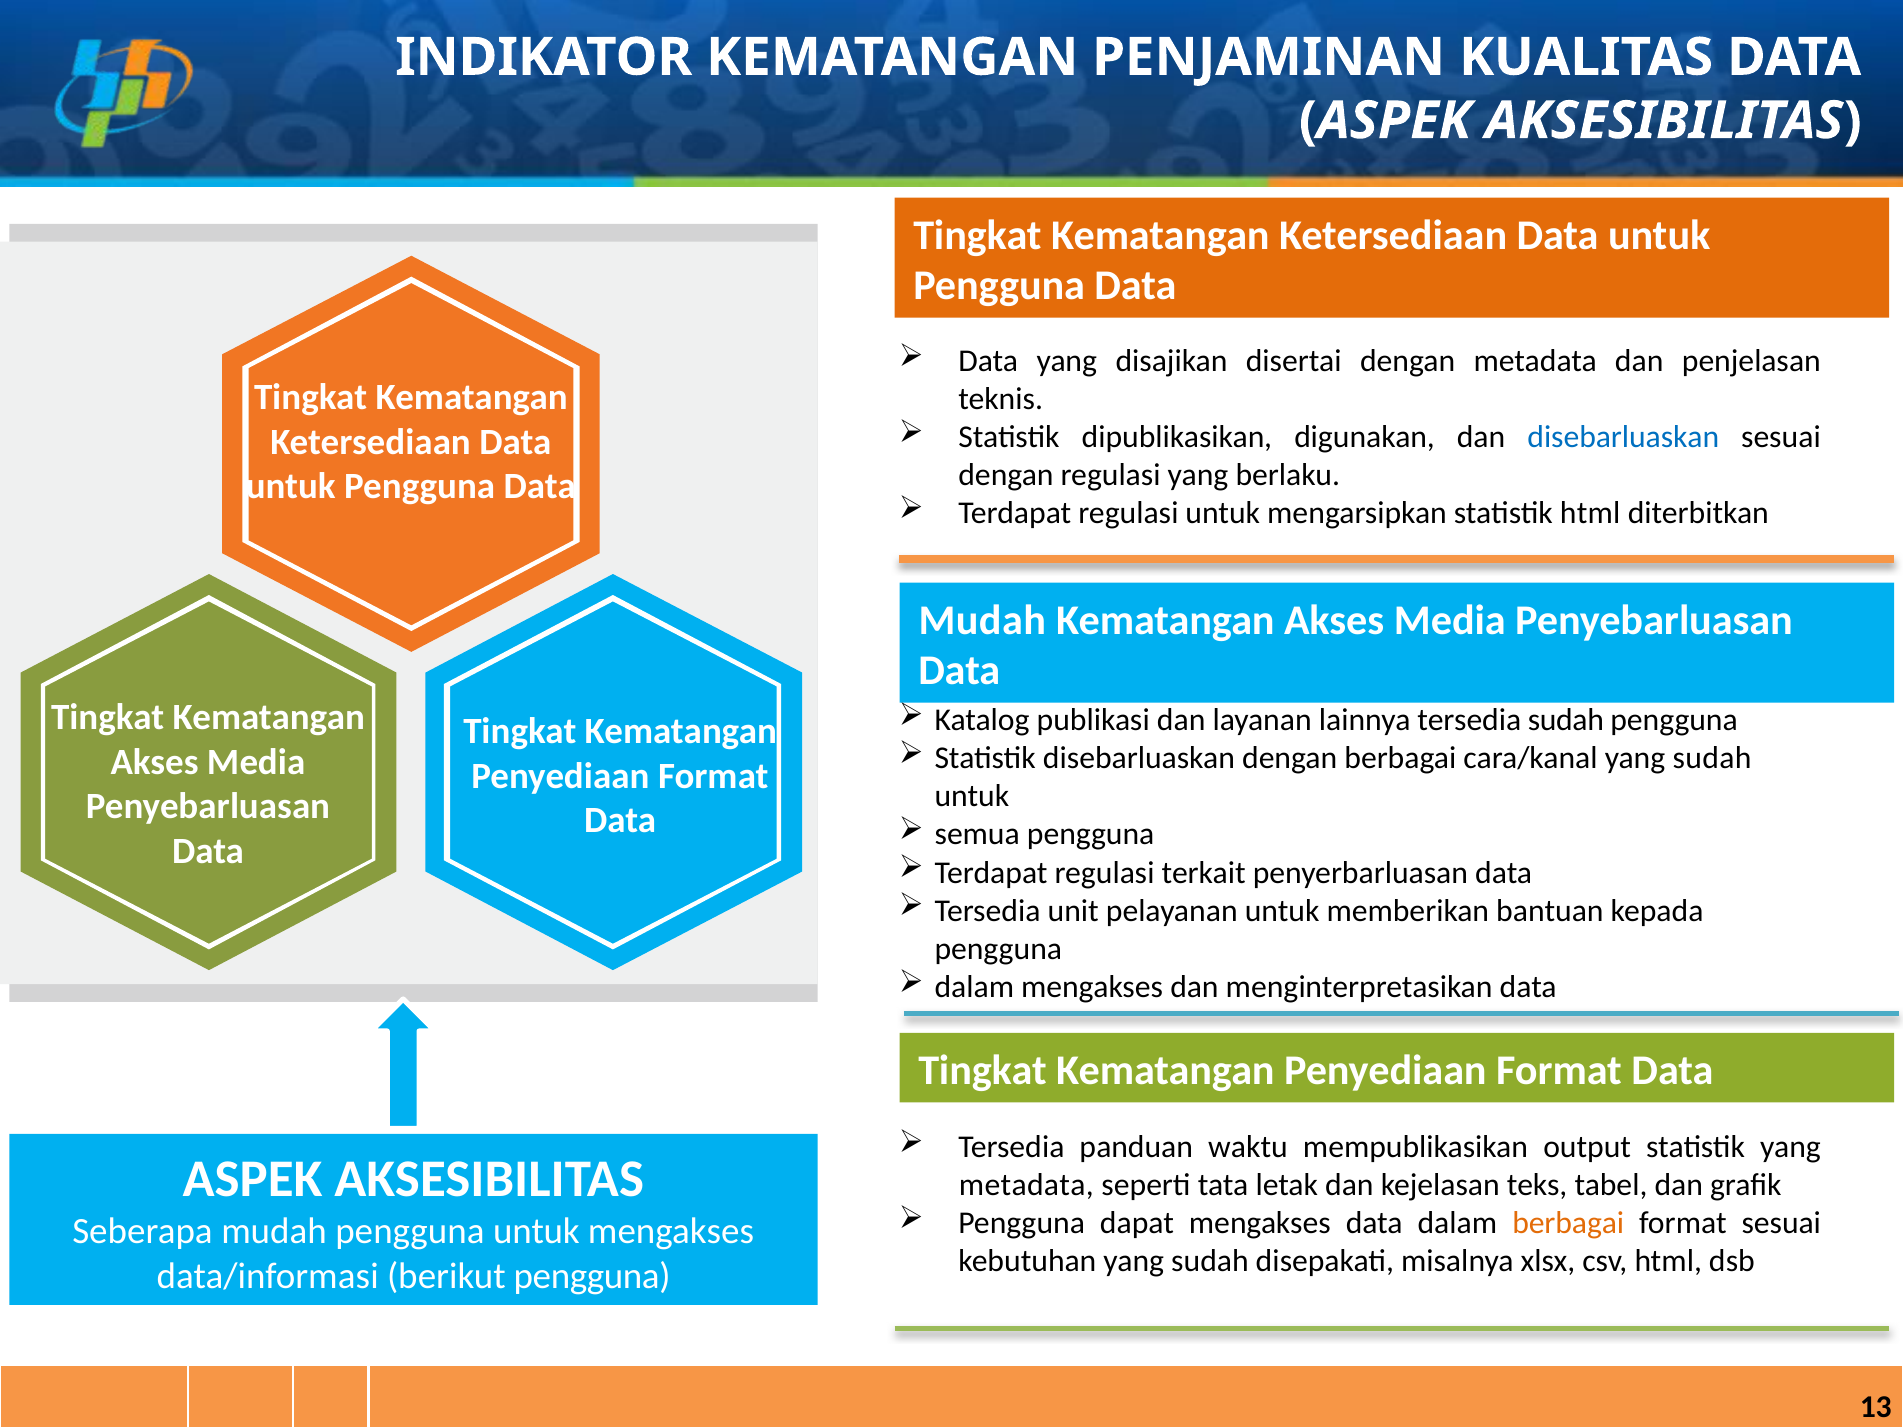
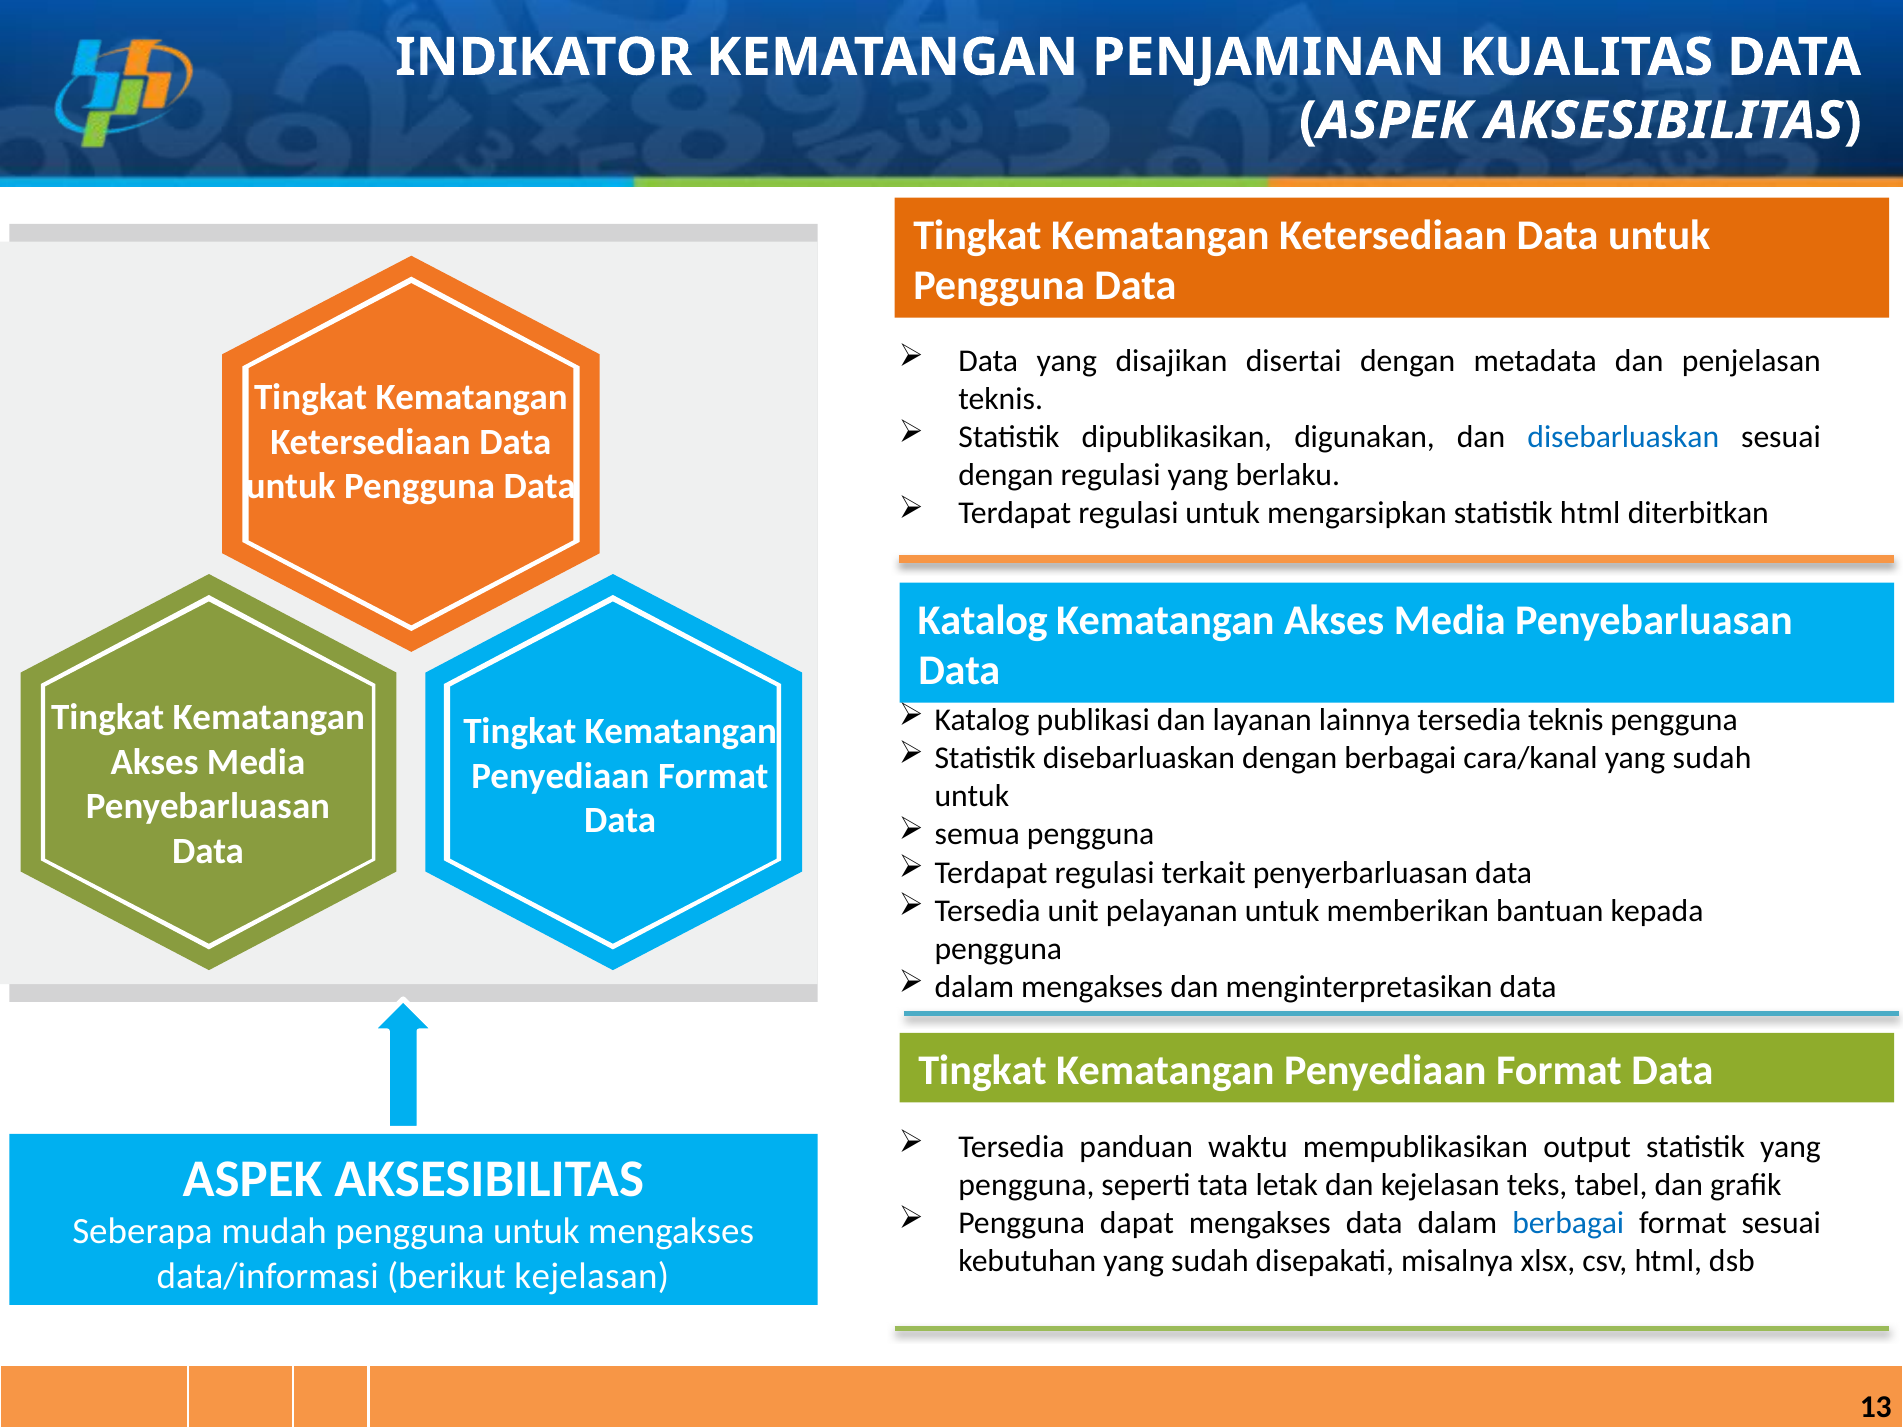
Mudah at (982, 620): Mudah -> Katalog
tersedia sudah: sudah -> teknis
metadata at (1026, 1185): metadata -> pengguna
berbagai at (1568, 1223) colour: orange -> blue
berikut pengguna: pengguna -> kejelasan
